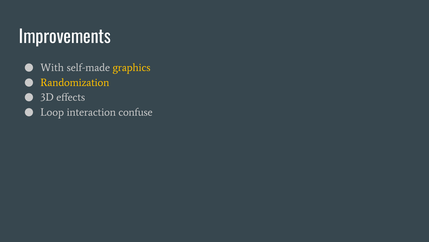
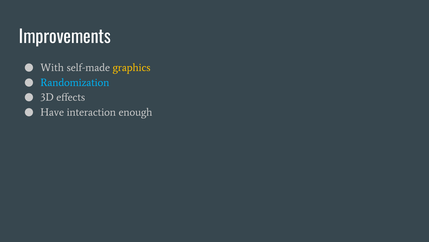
Randomization colour: yellow -> light blue
Loop: Loop -> Have
confuse: confuse -> enough
